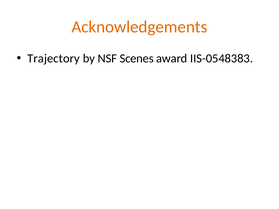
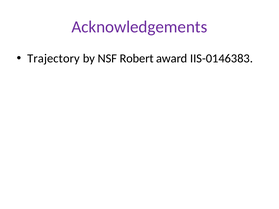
Acknowledgements colour: orange -> purple
Scenes: Scenes -> Robert
IIS-0548383: IIS-0548383 -> IIS-0146383
